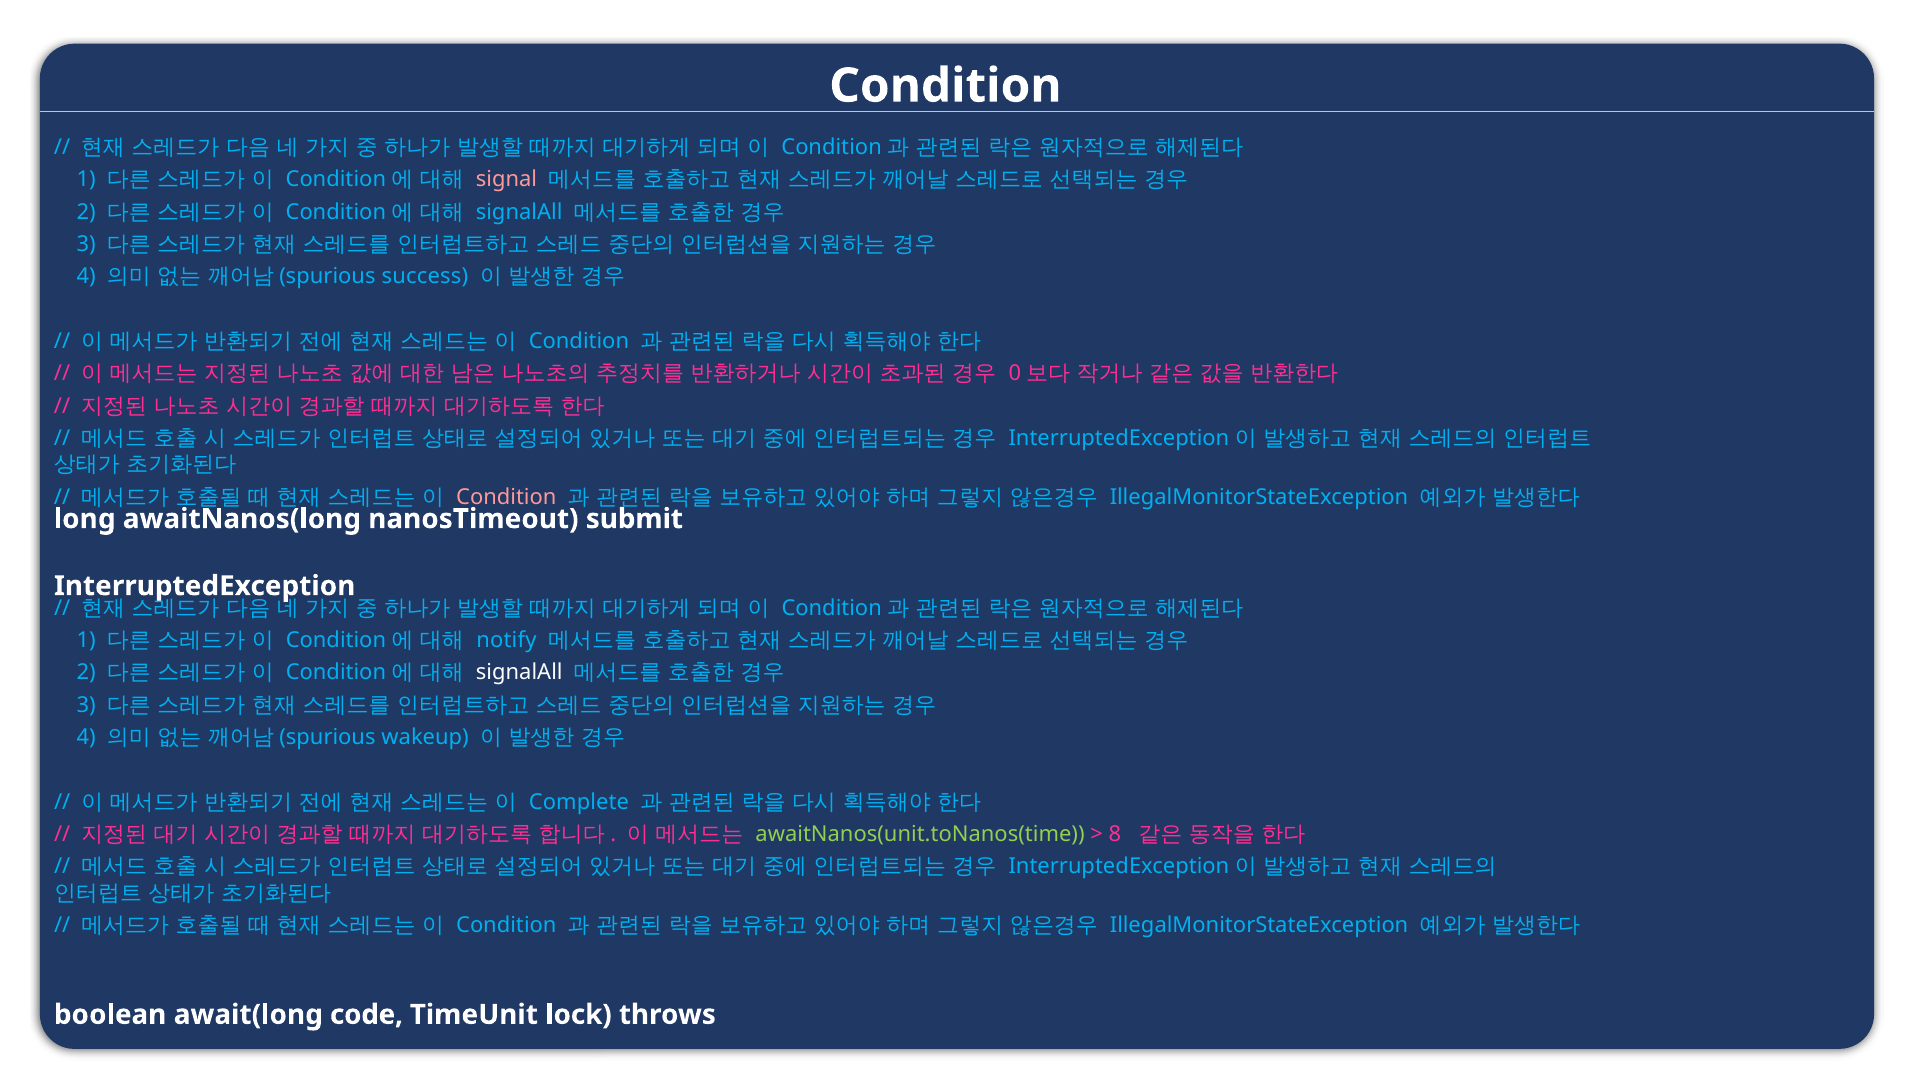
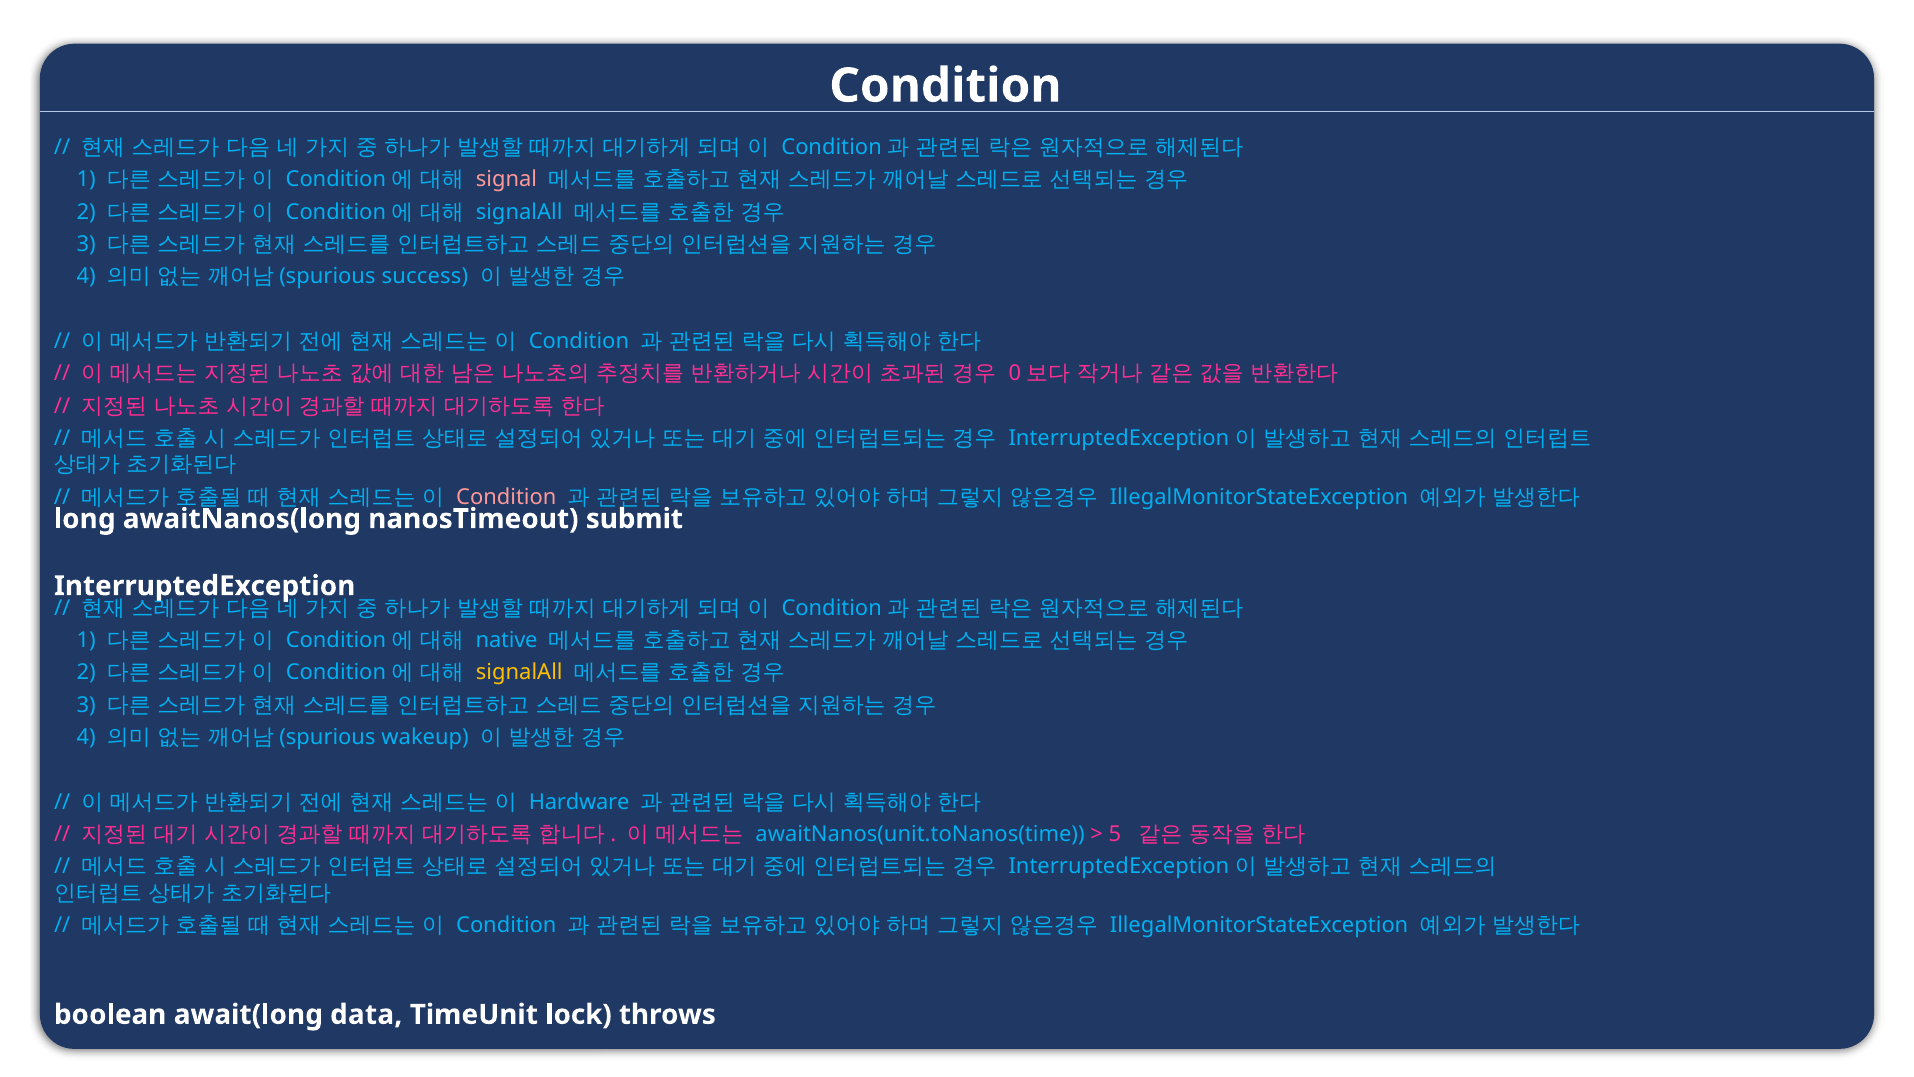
notify: notify -> native
signalAll at (519, 672) colour: white -> yellow
Complete: Complete -> Hardware
awaitNanos(unit.toNanos(time colour: light green -> light blue
8: 8 -> 5
code: code -> data
